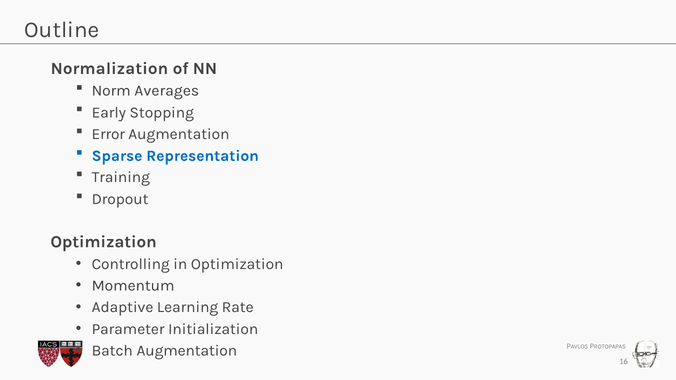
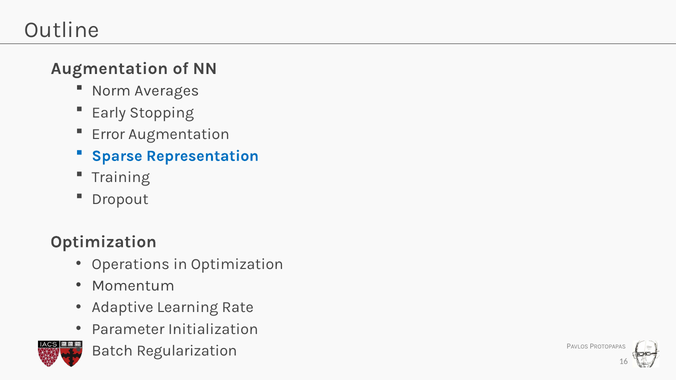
Normalization at (109, 68): Normalization -> Augmentation
Controlling: Controlling -> Operations
Batch Augmentation: Augmentation -> Regularization
